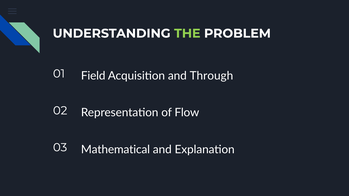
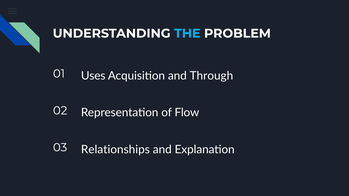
THE colour: light green -> light blue
Field: Field -> Uses
Mathematical: Mathematical -> Relationships
